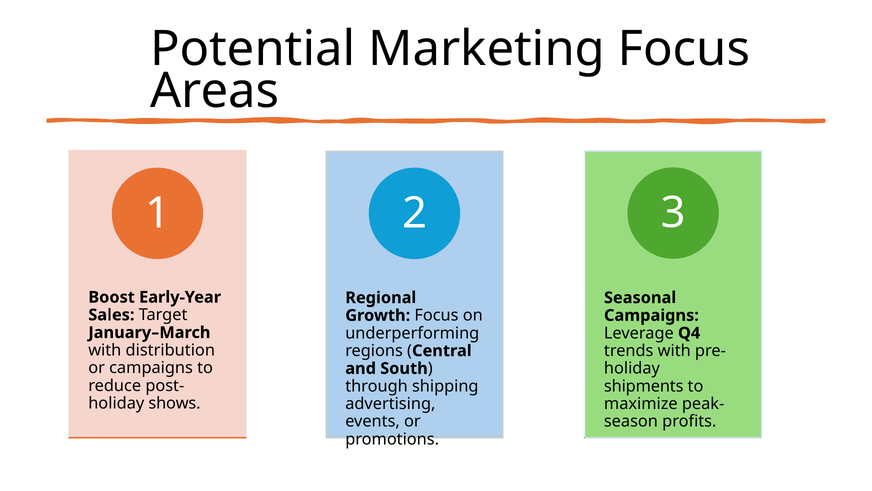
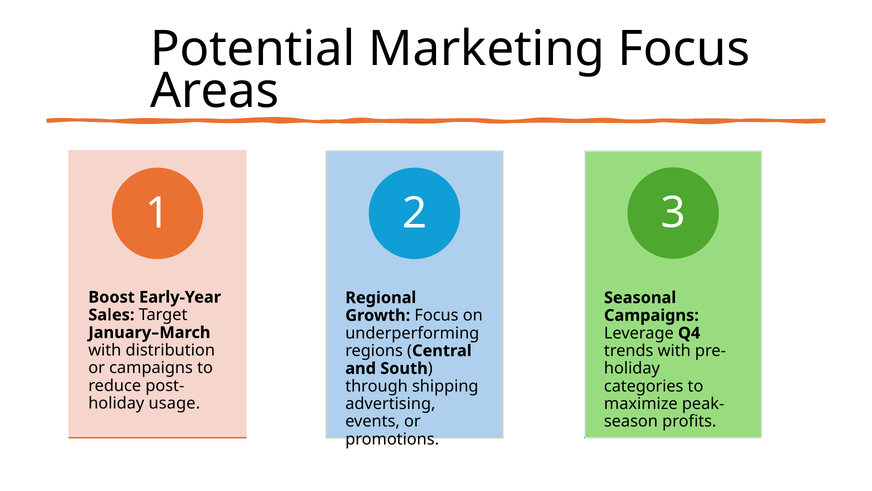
shipments: shipments -> categories
shows at (175, 403): shows -> usage
